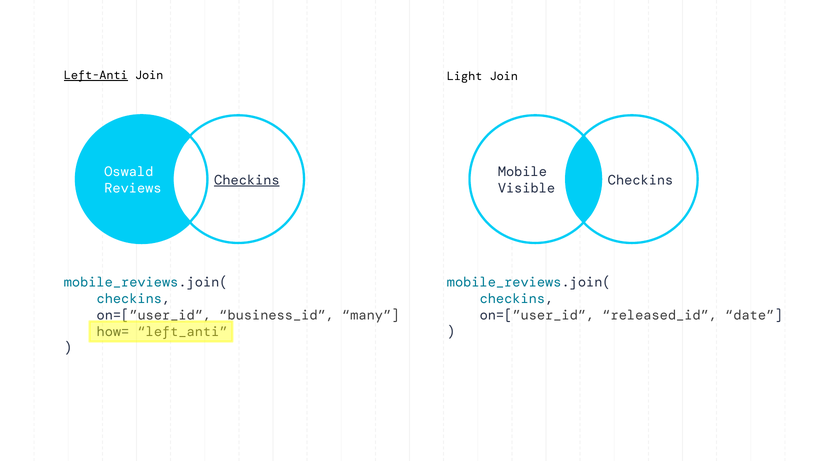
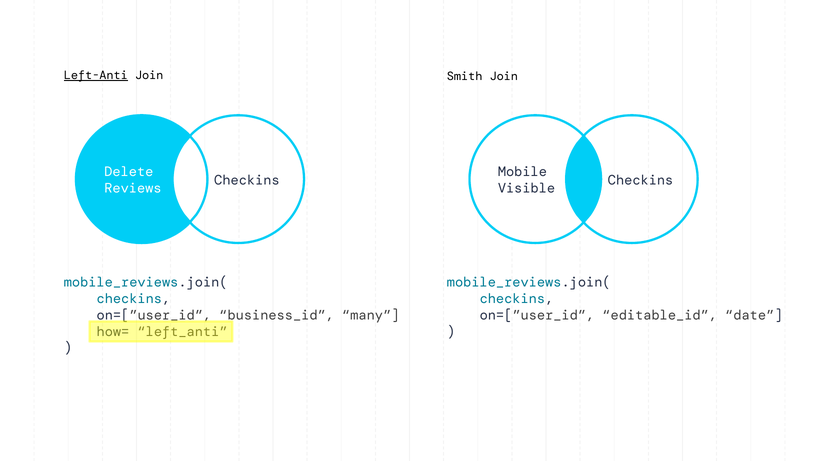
Light: Light -> Smith
Oswald: Oswald -> Delete
Checkins at (247, 180) underline: present -> none
released_id: released_id -> editable_id
